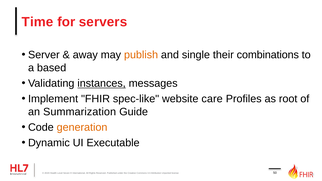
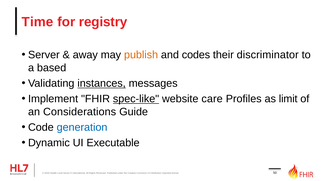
servers: servers -> registry
single: single -> codes
combinations: combinations -> discriminator
spec-like underline: none -> present
root: root -> limit
Summarization: Summarization -> Considerations
generation colour: orange -> blue
